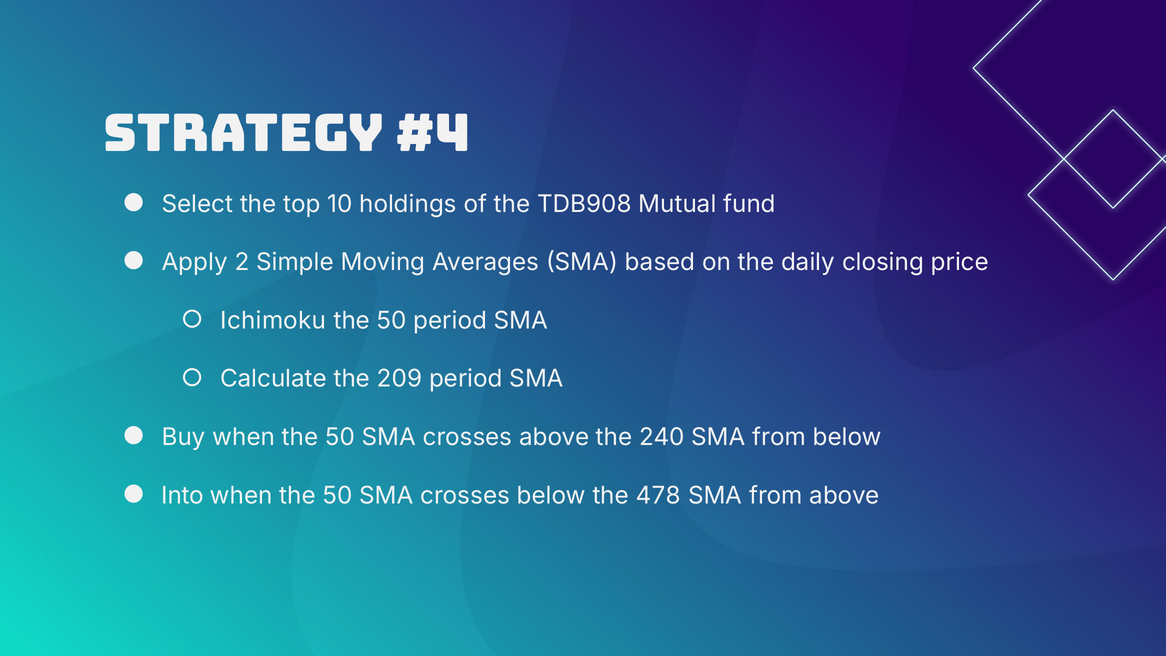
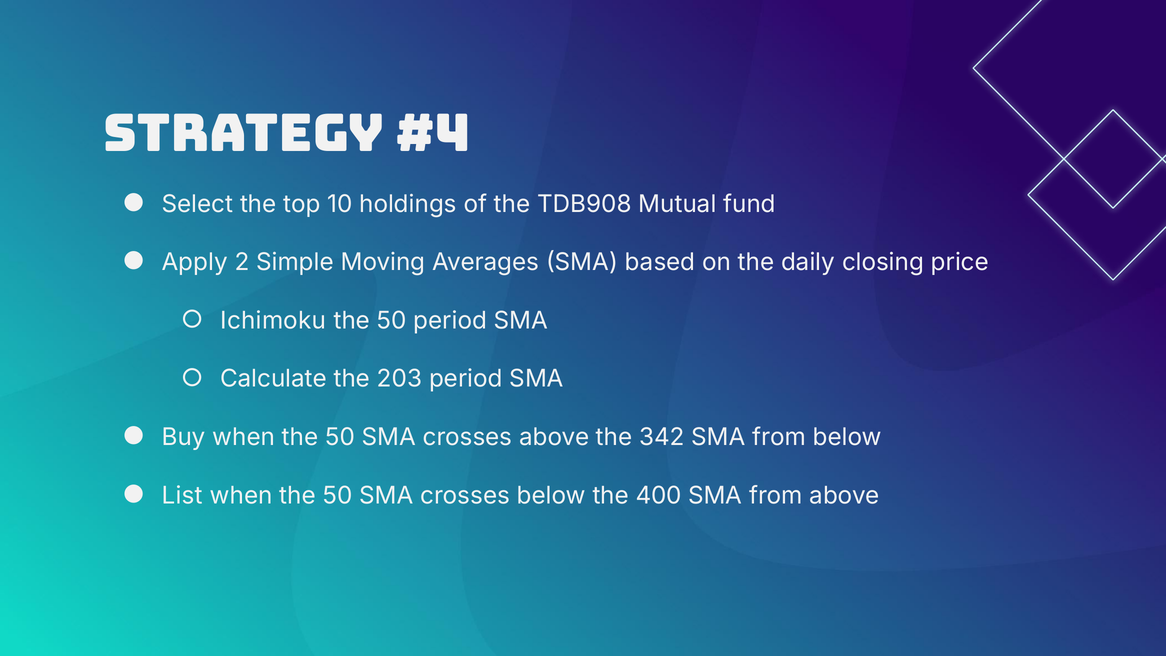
209: 209 -> 203
240: 240 -> 342
Into: Into -> List
478: 478 -> 400
